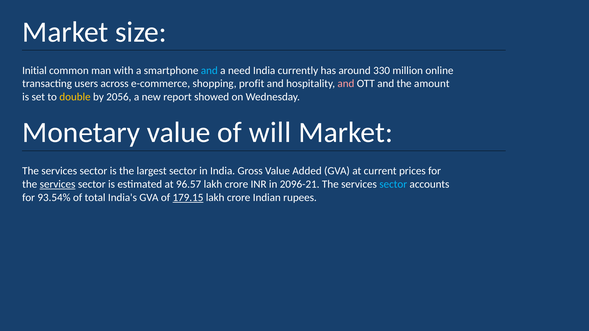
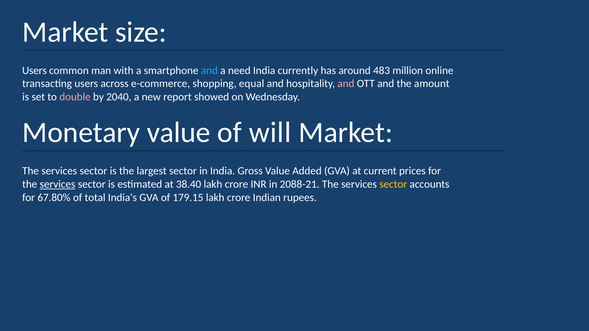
Initial at (34, 71): Initial -> Users
330: 330 -> 483
profit: profit -> equal
double colour: yellow -> pink
2056: 2056 -> 2040
96.57: 96.57 -> 38.40
2096-21: 2096-21 -> 2088-21
sector at (393, 184) colour: light blue -> yellow
93.54%: 93.54% -> 67.80%
179.15 underline: present -> none
